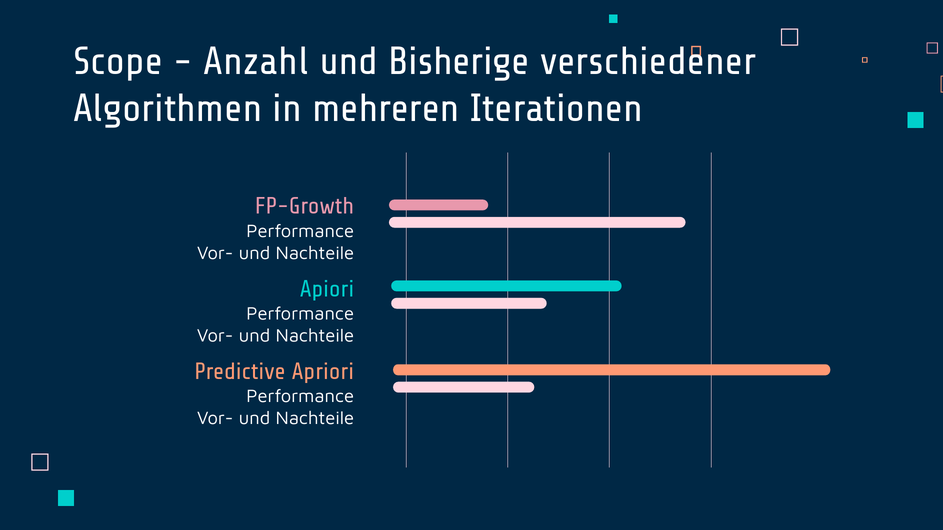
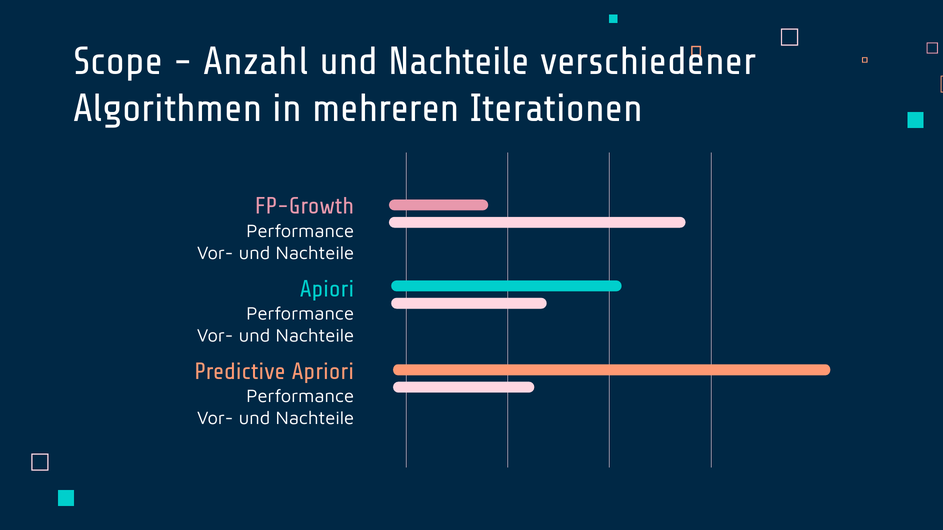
Bisherige at (459, 61): Bisherige -> Nachteile
